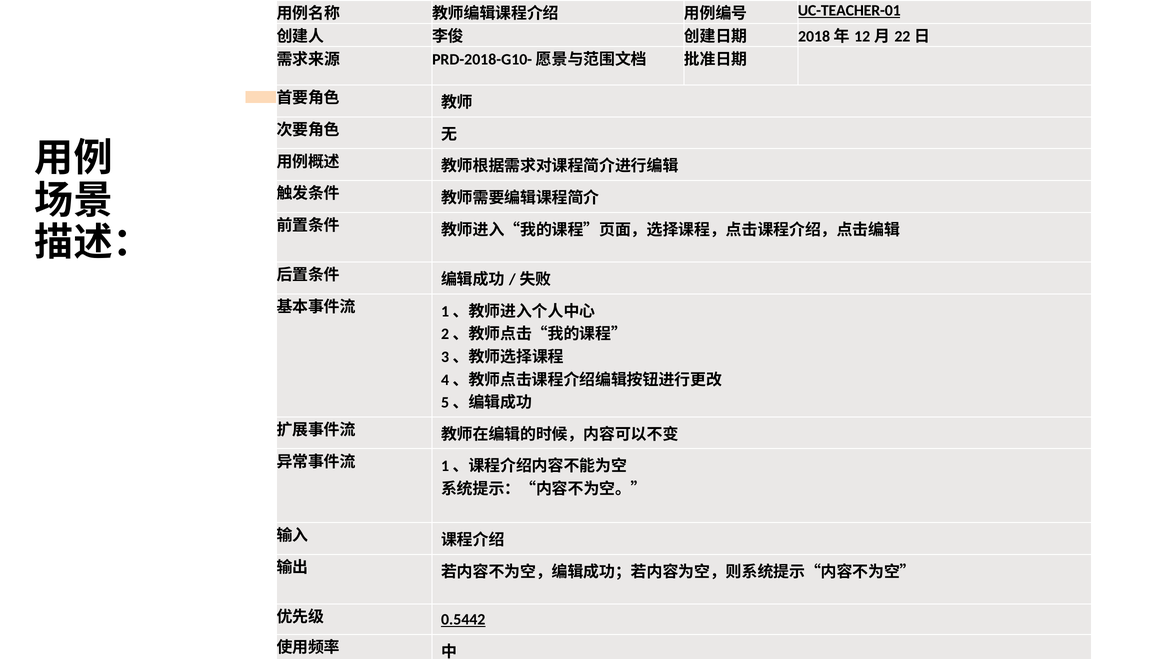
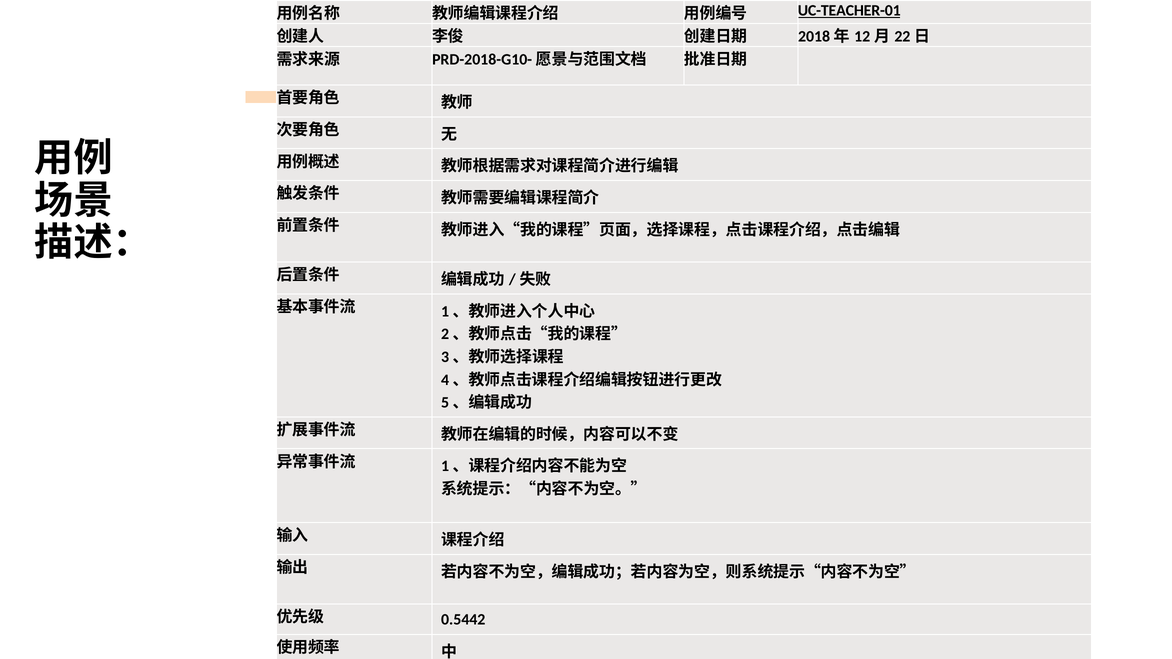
0.5442 underline: present -> none
